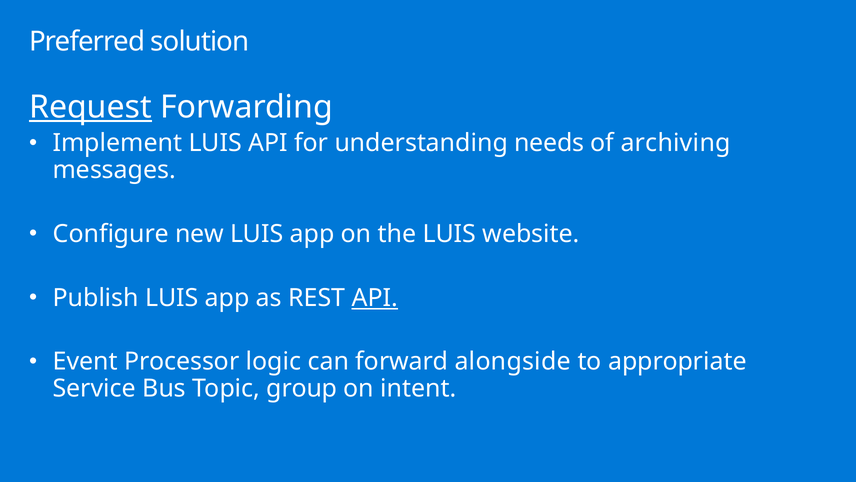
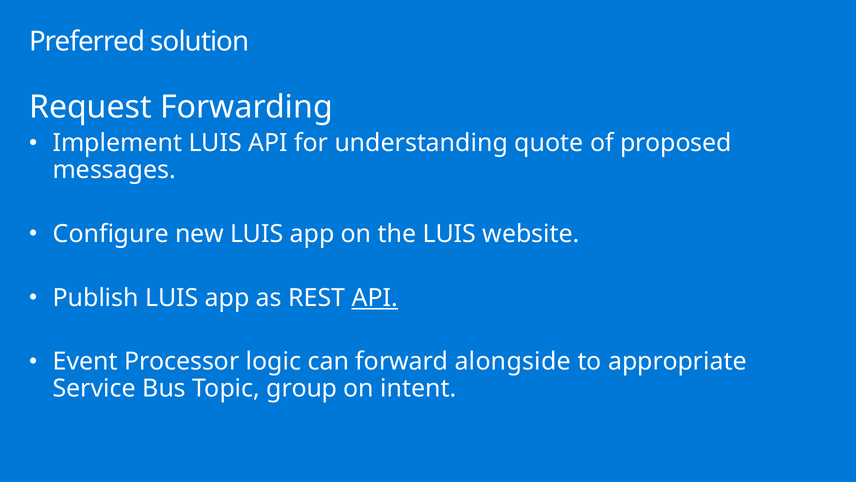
Request underline: present -> none
needs: needs -> quote
archiving: archiving -> proposed
